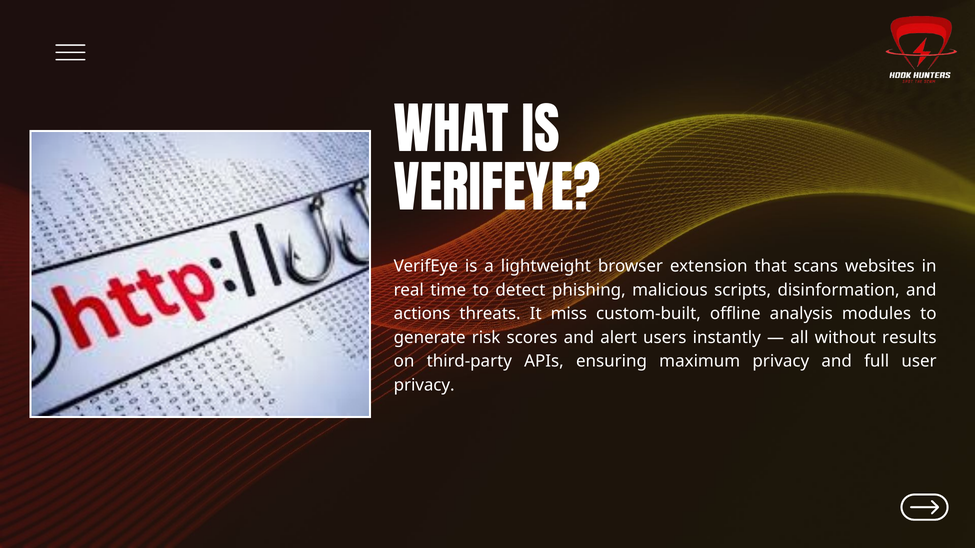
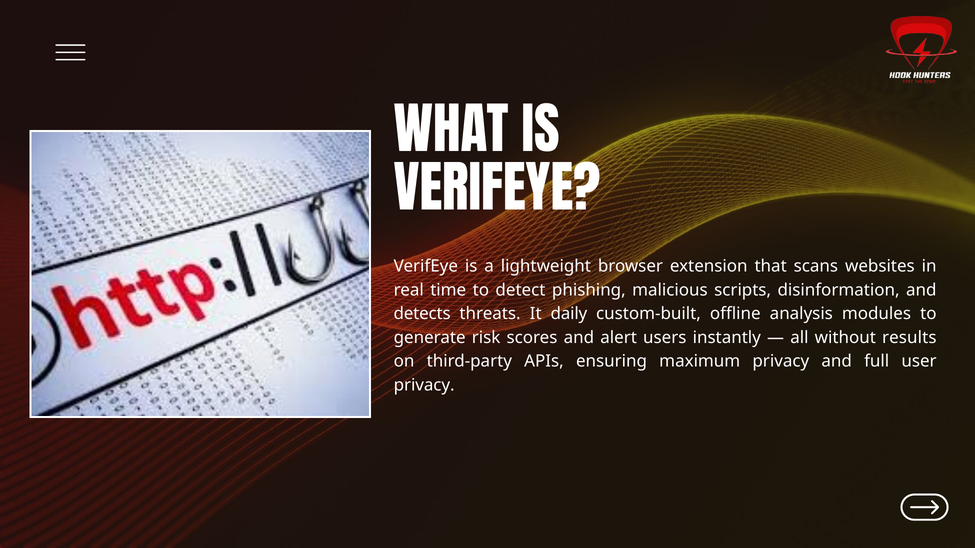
actions: actions -> detects
miss: miss -> daily
